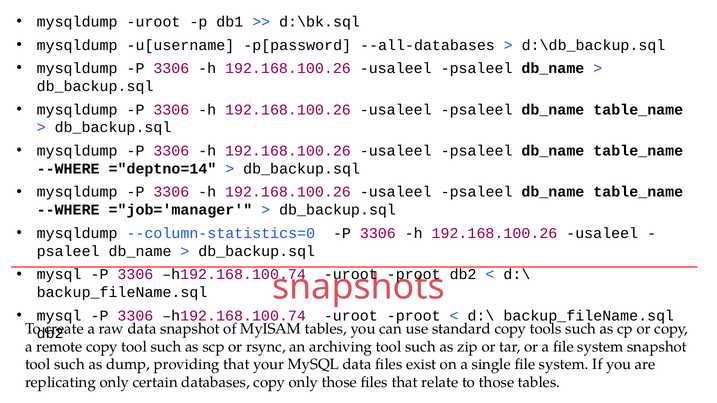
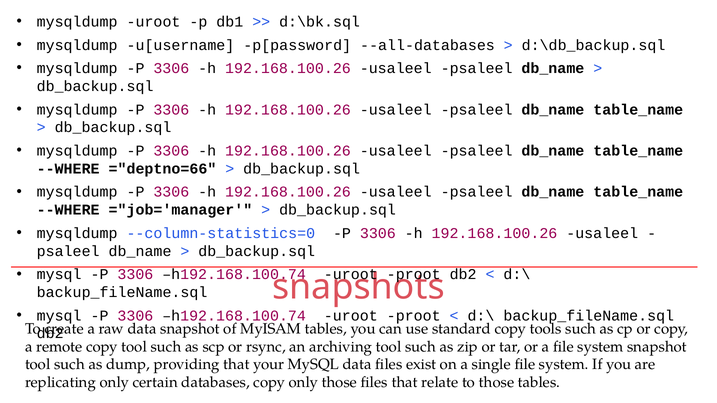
="deptno=14: ="deptno=14 -> ="deptno=66
